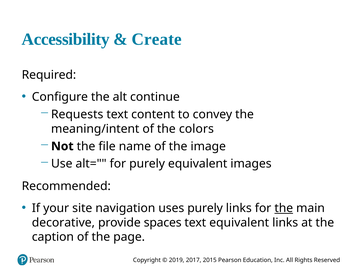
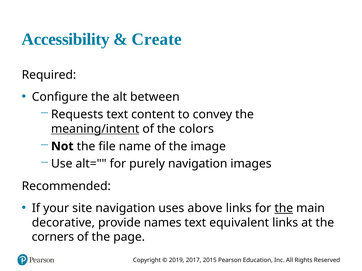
continue: continue -> between
meaning/intent underline: none -> present
purely equivalent: equivalent -> navigation
uses purely: purely -> above
spaces: spaces -> names
caption: caption -> corners
